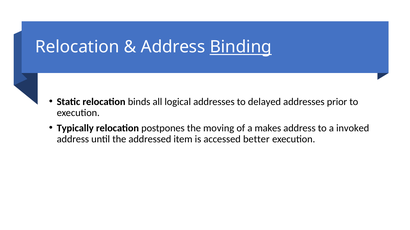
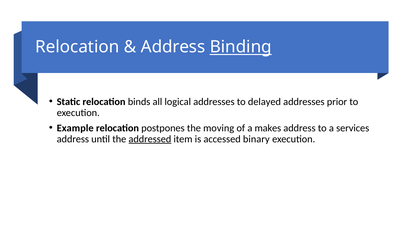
Typically: Typically -> Example
invoked: invoked -> services
addressed underline: none -> present
better: better -> binary
